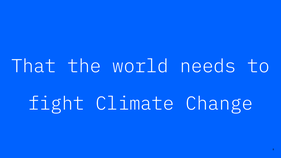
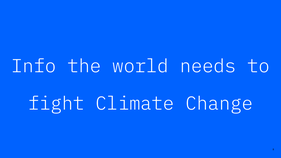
That: That -> Info
